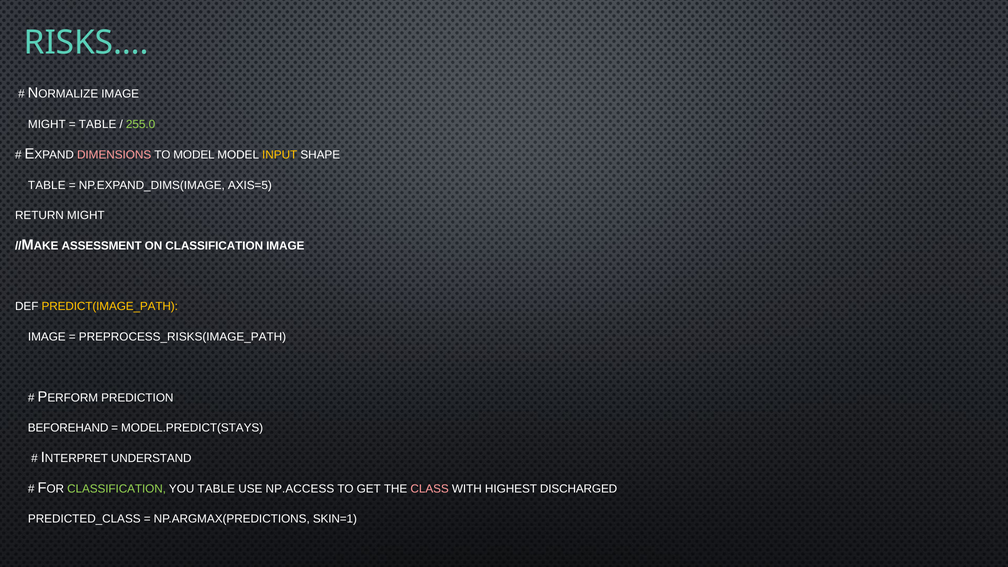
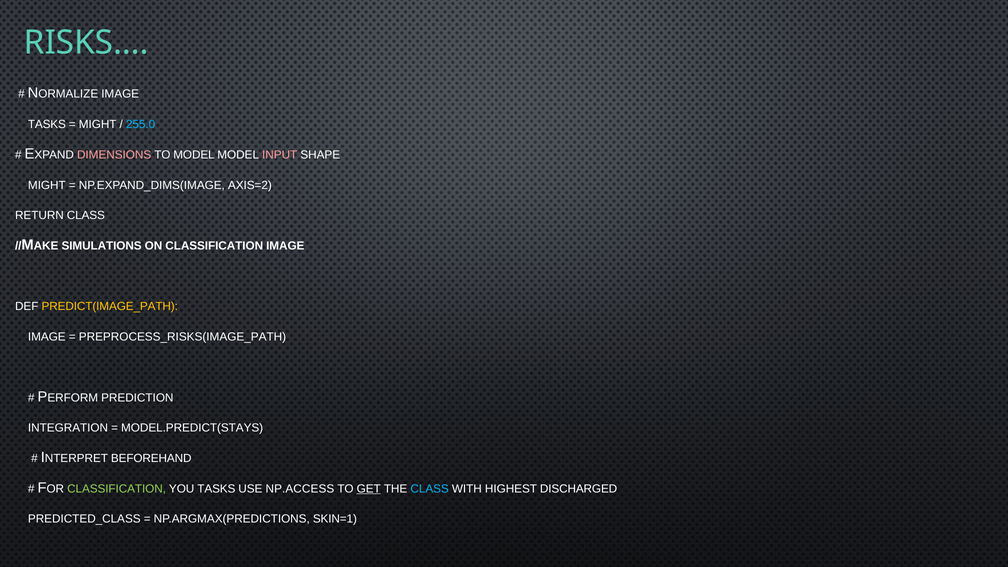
MIGHT at (47, 124): MIGHT -> TASKS
TABLE at (98, 124): TABLE -> MIGHT
255.0 colour: light green -> light blue
INPUT colour: yellow -> pink
TABLE at (47, 185): TABLE -> MIGHT
AXIS=5: AXIS=5 -> AXIS=2
RETURN MIGHT: MIGHT -> CLASS
ASSESSMENT: ASSESSMENT -> SIMULATIONS
BEFOREHAND: BEFOREHAND -> INTEGRATION
UNDERSTAND: UNDERSTAND -> BEFOREHAND
YOU TABLE: TABLE -> TASKS
GET underline: none -> present
CLASS at (430, 489) colour: pink -> light blue
